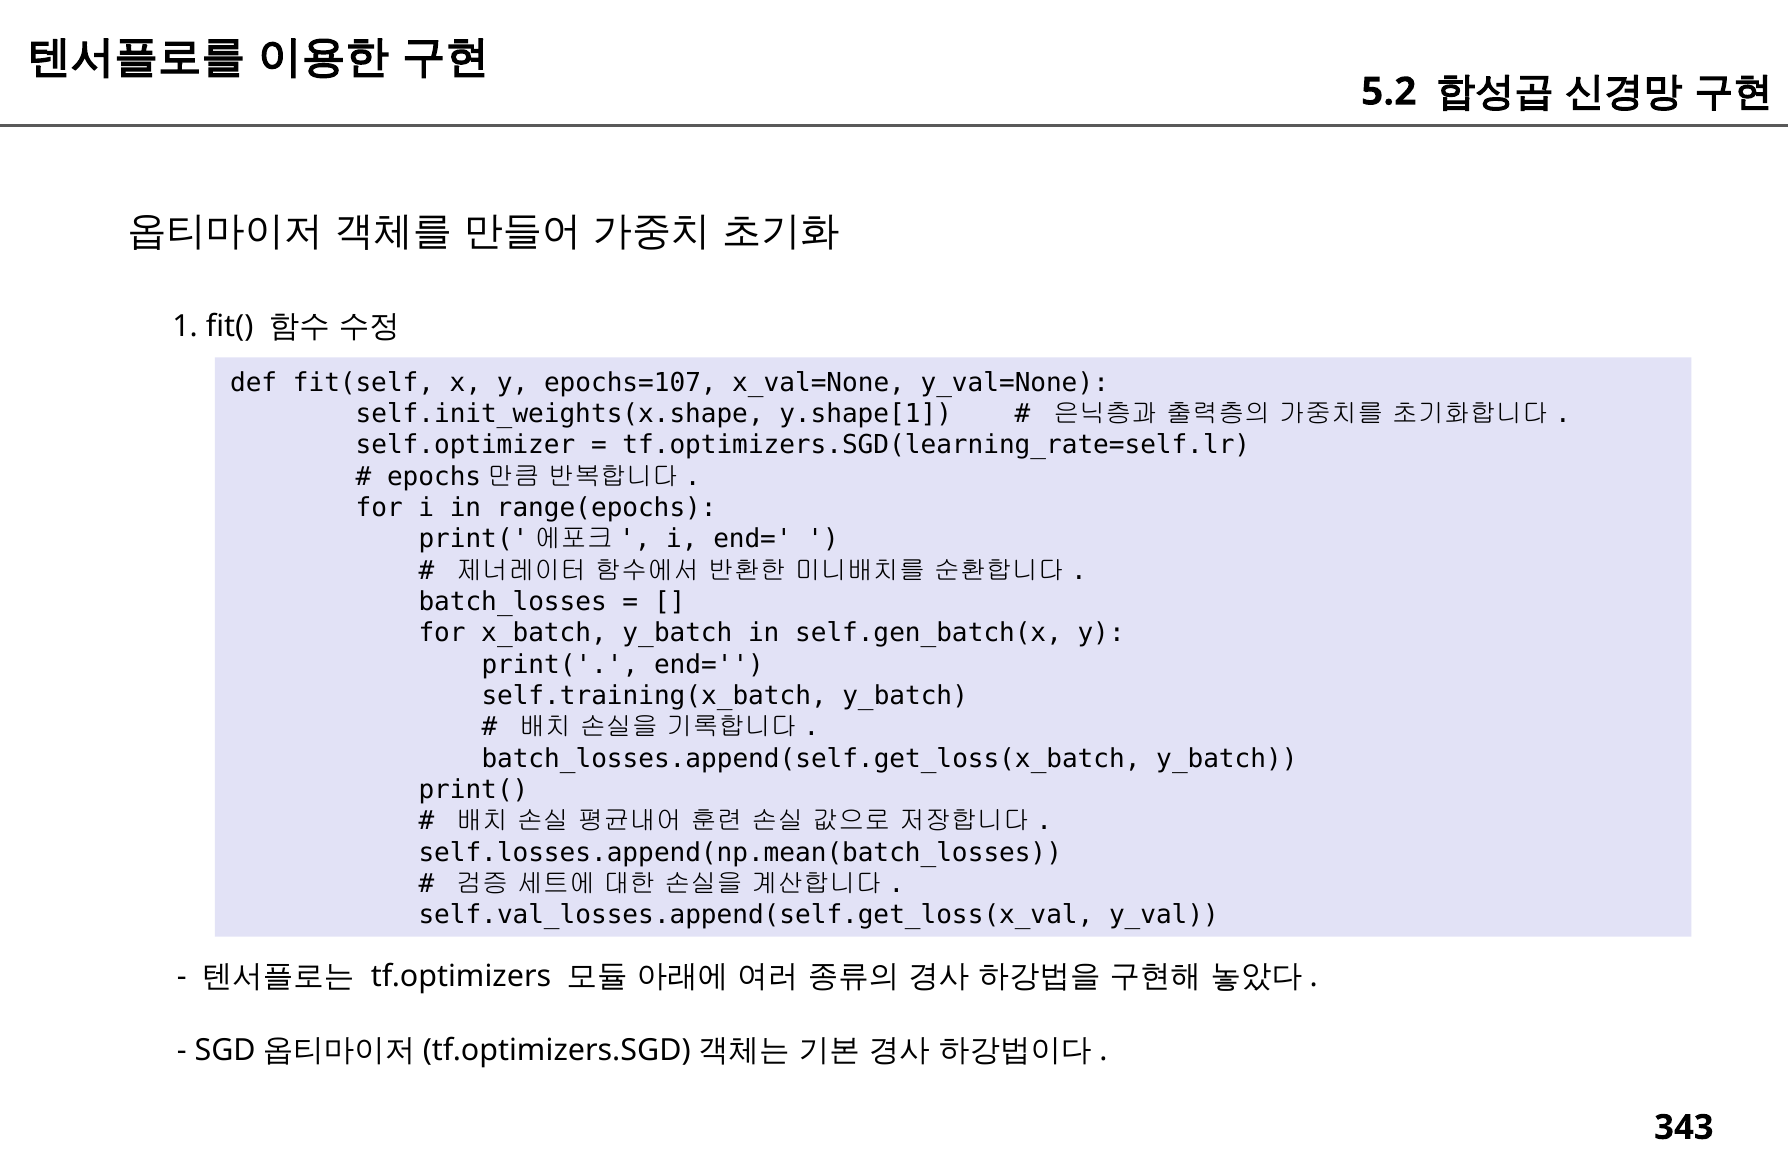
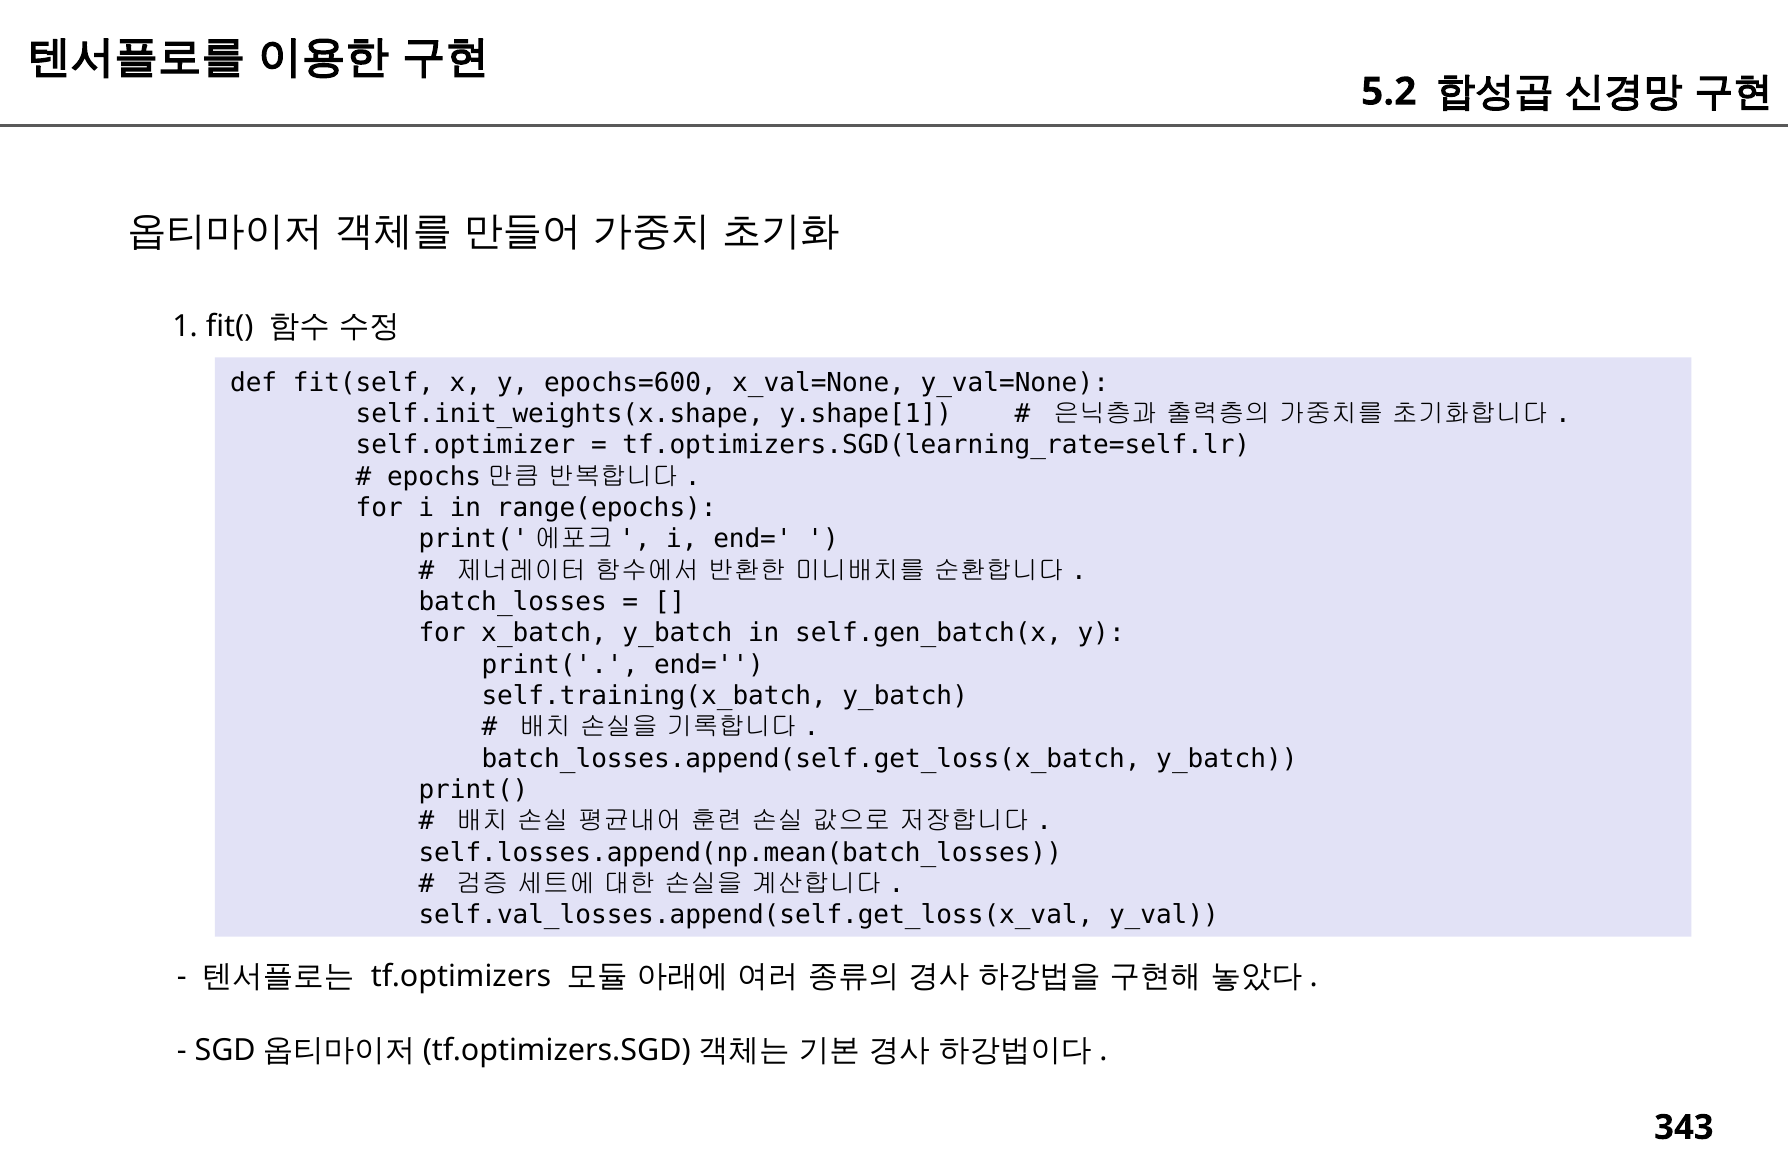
epochs=107: epochs=107 -> epochs=600
